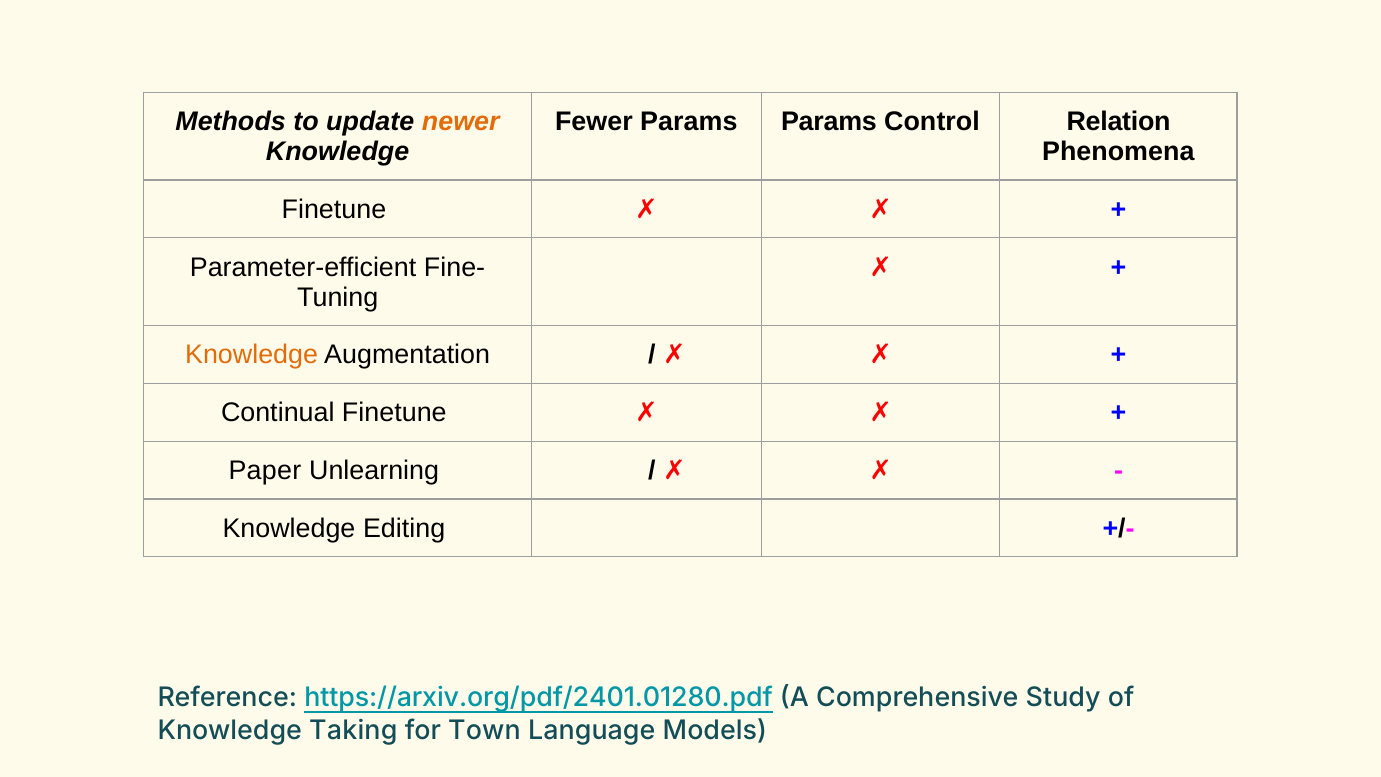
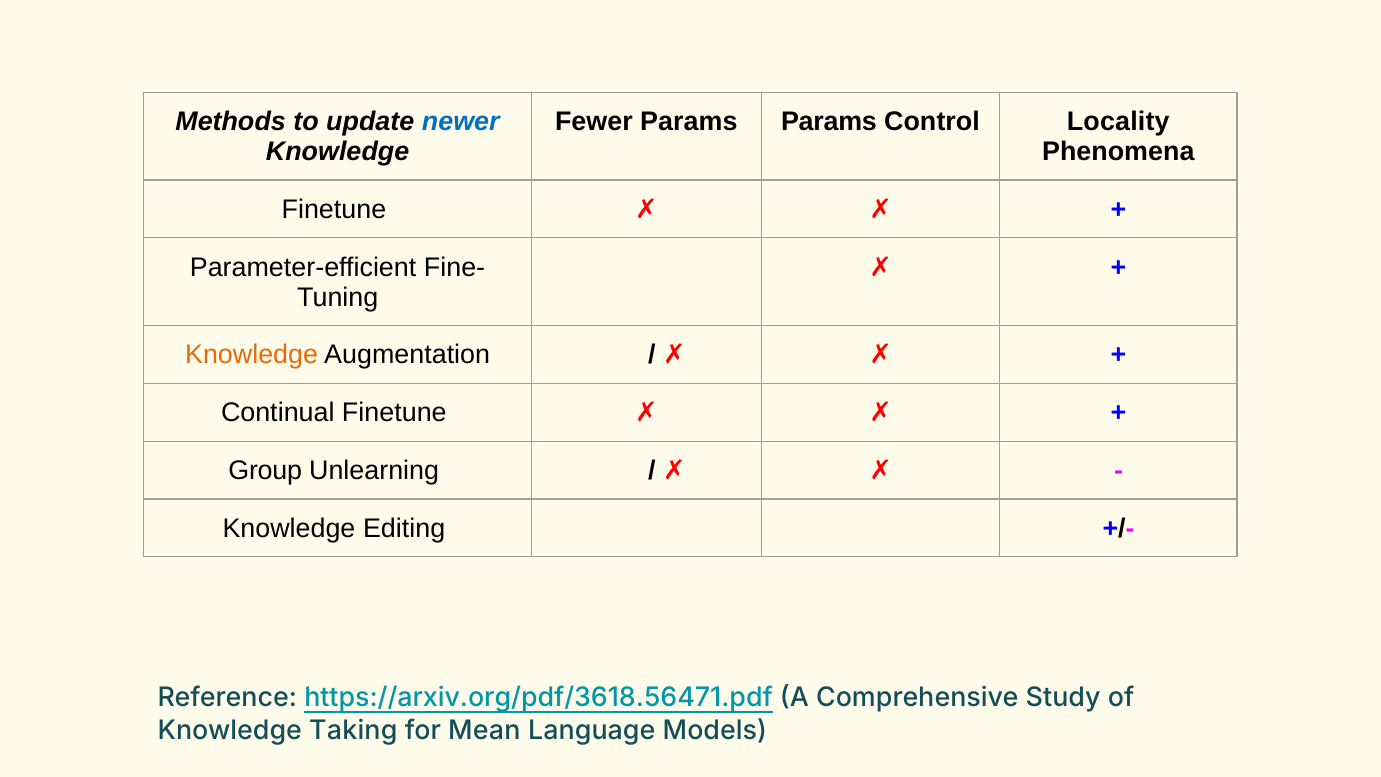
newer colour: orange -> blue
Relation: Relation -> Locality
Paper: Paper -> Group
https://arxiv.org/pdf/2401.01280.pdf: https://arxiv.org/pdf/2401.01280.pdf -> https://arxiv.org/pdf/3618.56471.pdf
Town: Town -> Mean
